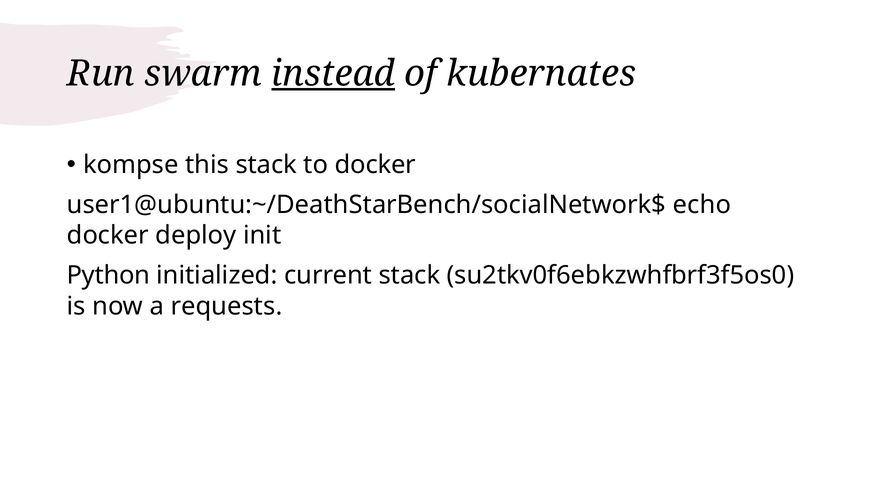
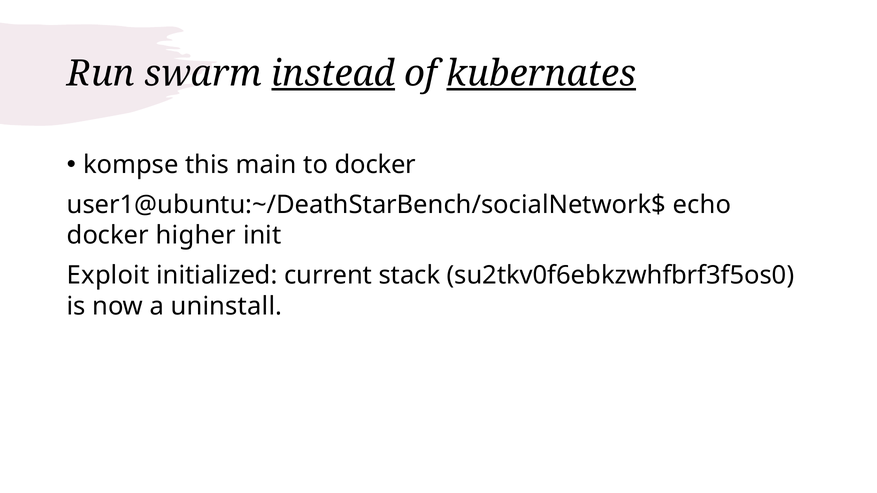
kubernates underline: none -> present
this stack: stack -> main
deploy: deploy -> higher
Python: Python -> Exploit
requests: requests -> uninstall
